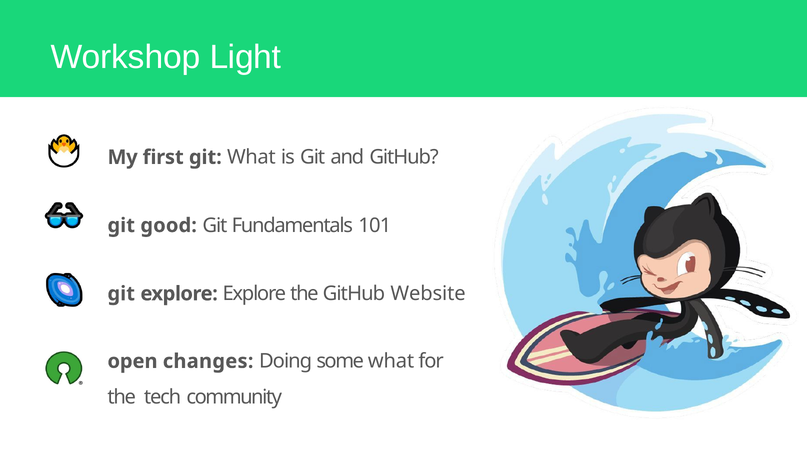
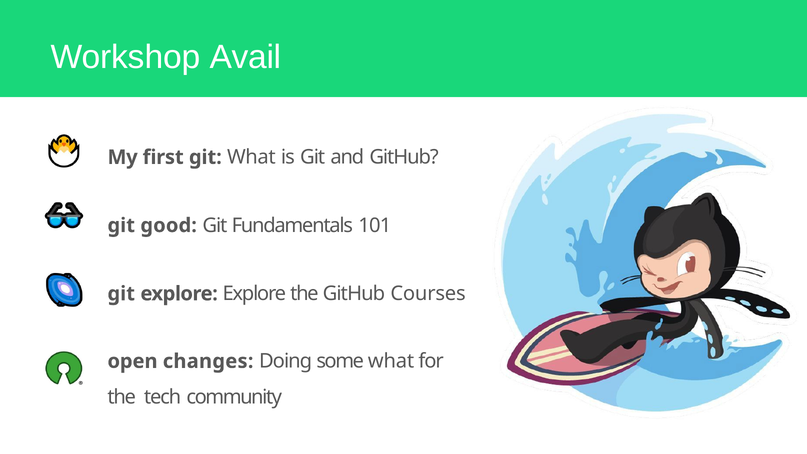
Light: Light -> Avail
Website: Website -> Courses
